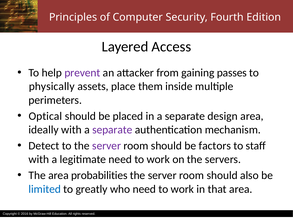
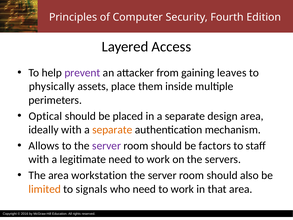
passes: passes -> leaves
separate at (112, 130) colour: purple -> orange
Detect: Detect -> Allows
probabilities: probabilities -> workstation
limited colour: blue -> orange
greatly: greatly -> signals
